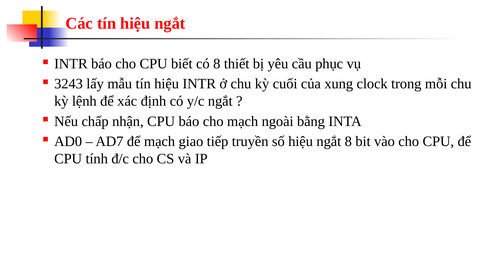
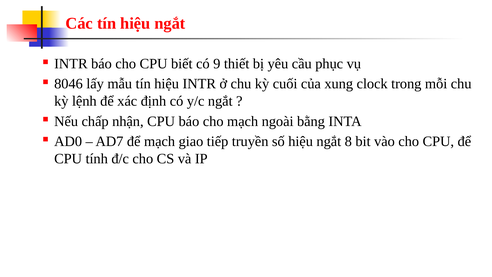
có 8: 8 -> 9
3243: 3243 -> 8046
